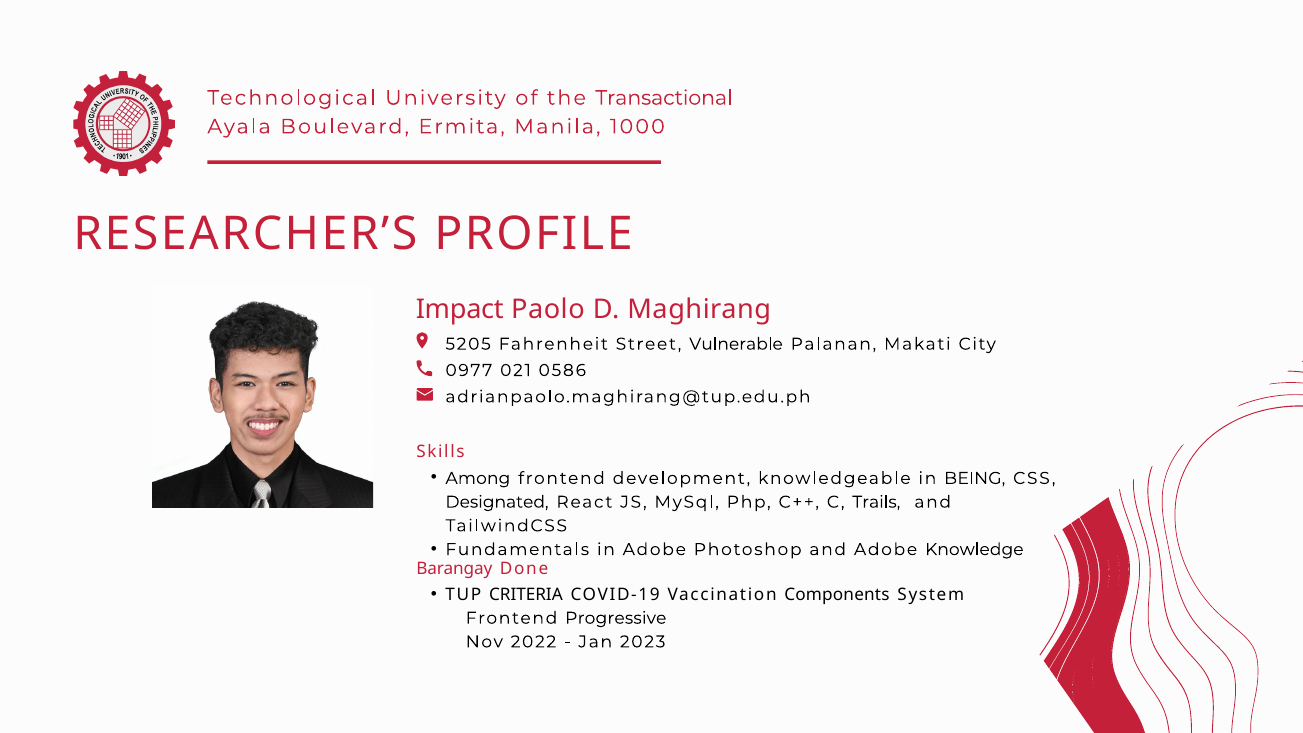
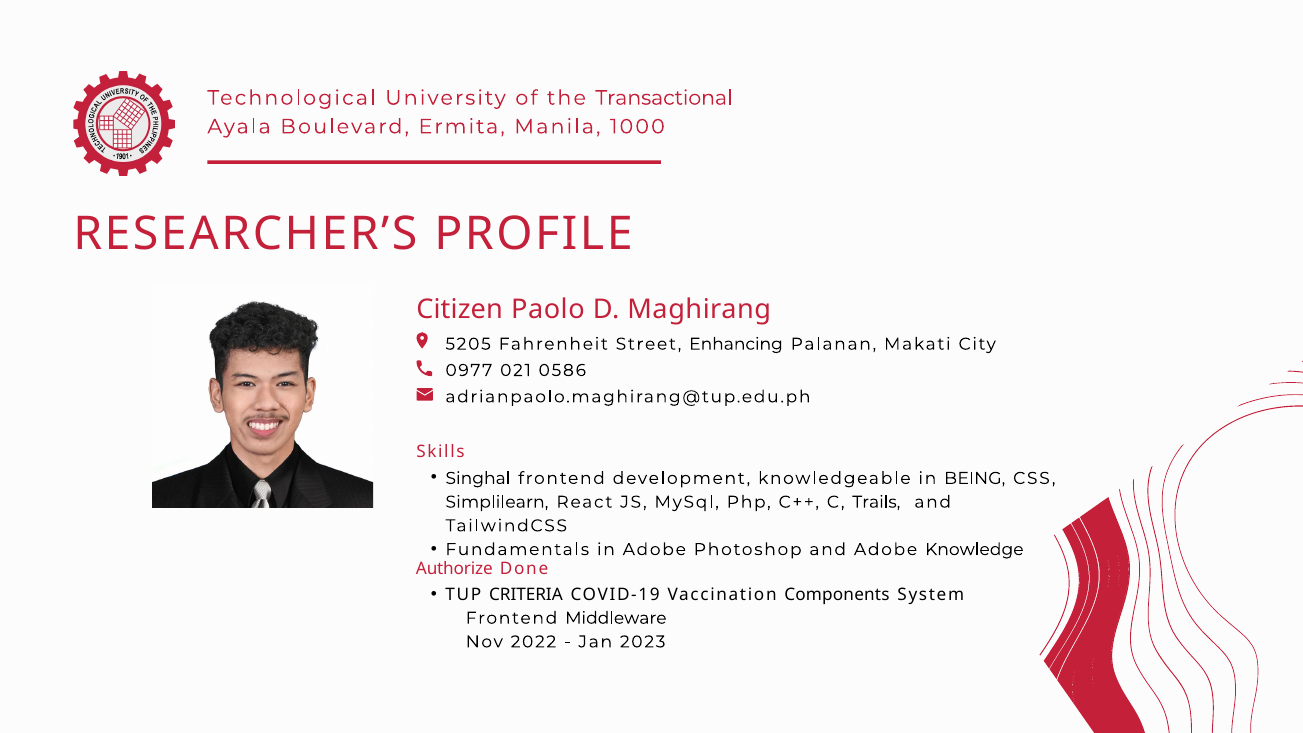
Impact: Impact -> Citizen
Vulnerable: Vulnerable -> Enhancing
Among: Among -> Singhal
Designated: Designated -> Simplilearn
Barangay: Barangay -> Authorize
Progressive: Progressive -> Middleware
